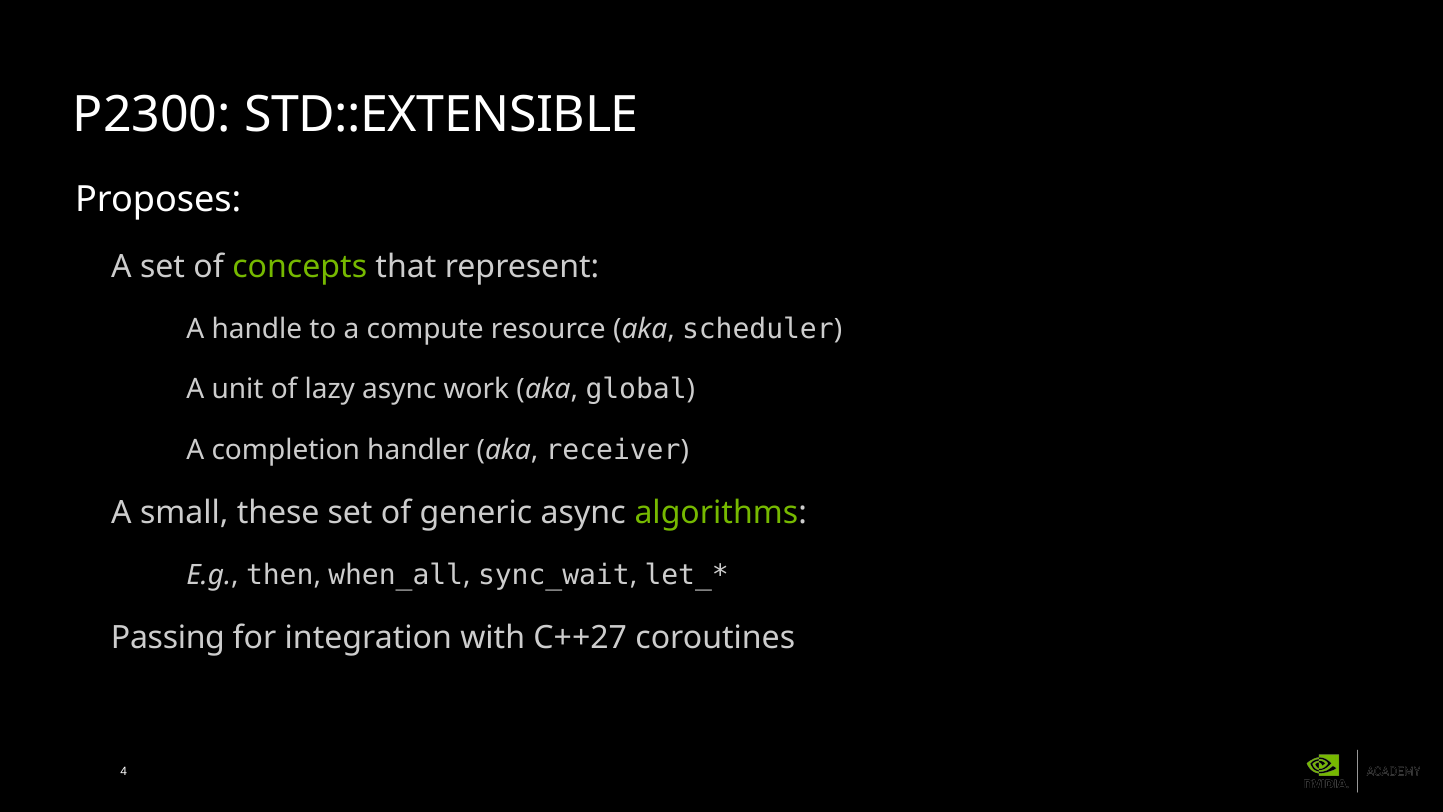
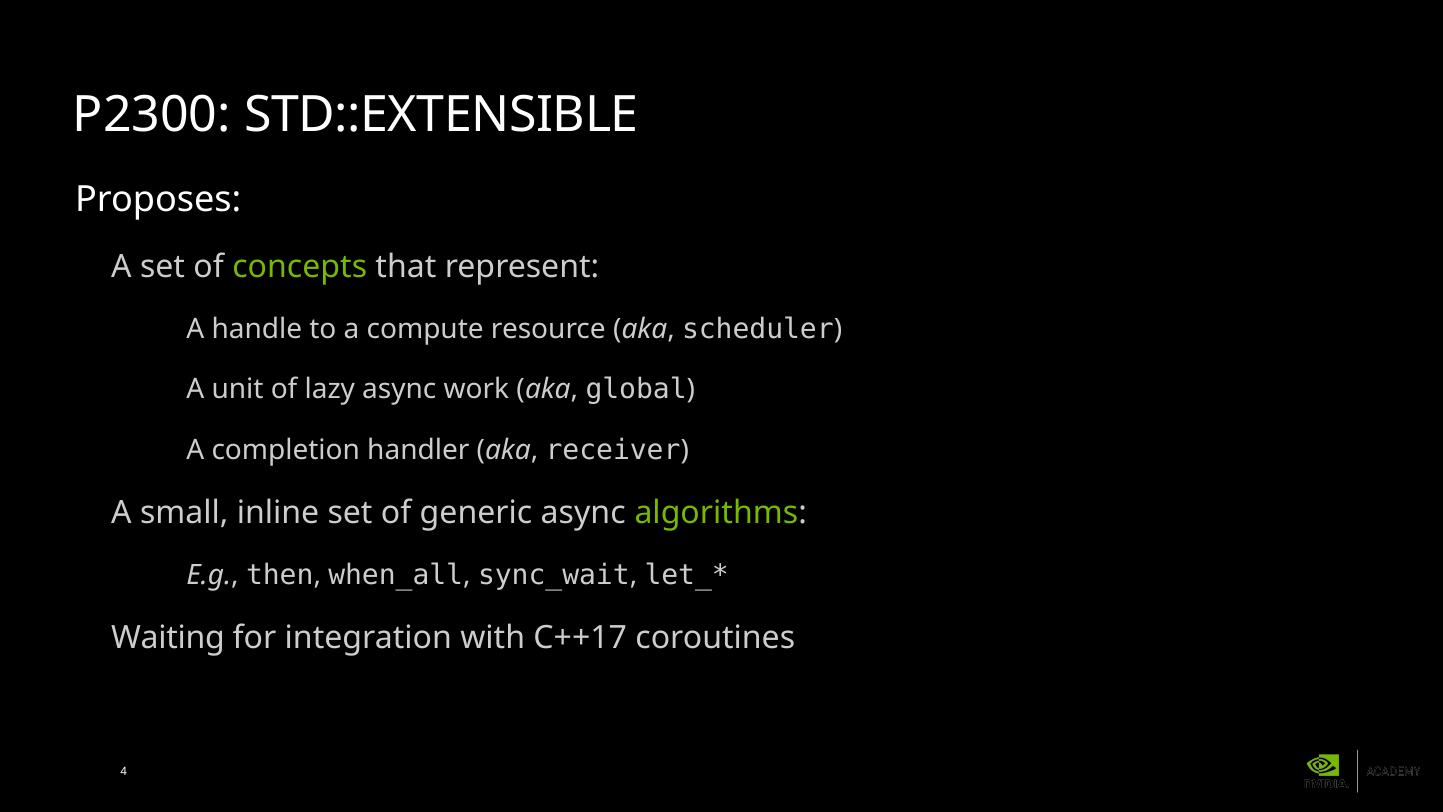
these: these -> inline
Passing: Passing -> Waiting
C++27: C++27 -> C++17
